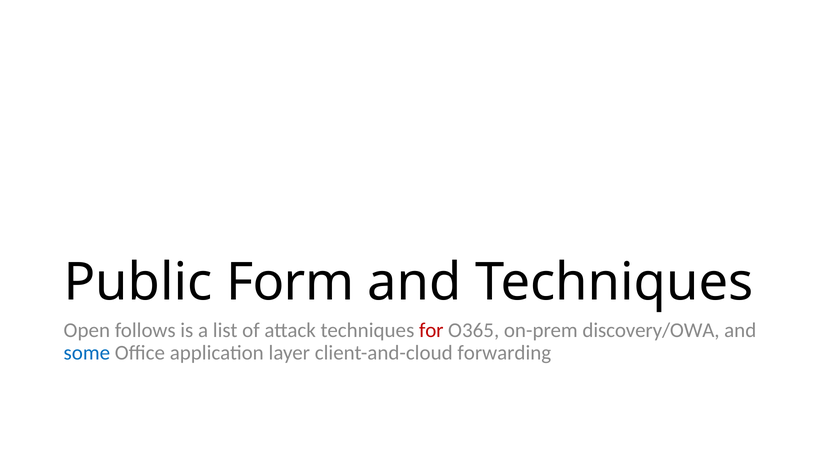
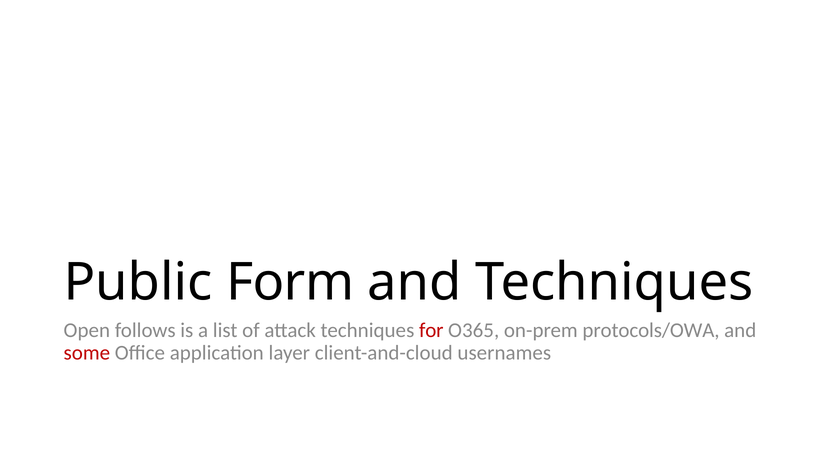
discovery/OWA: discovery/OWA -> protocols/OWA
some colour: blue -> red
forwarding: forwarding -> usernames
